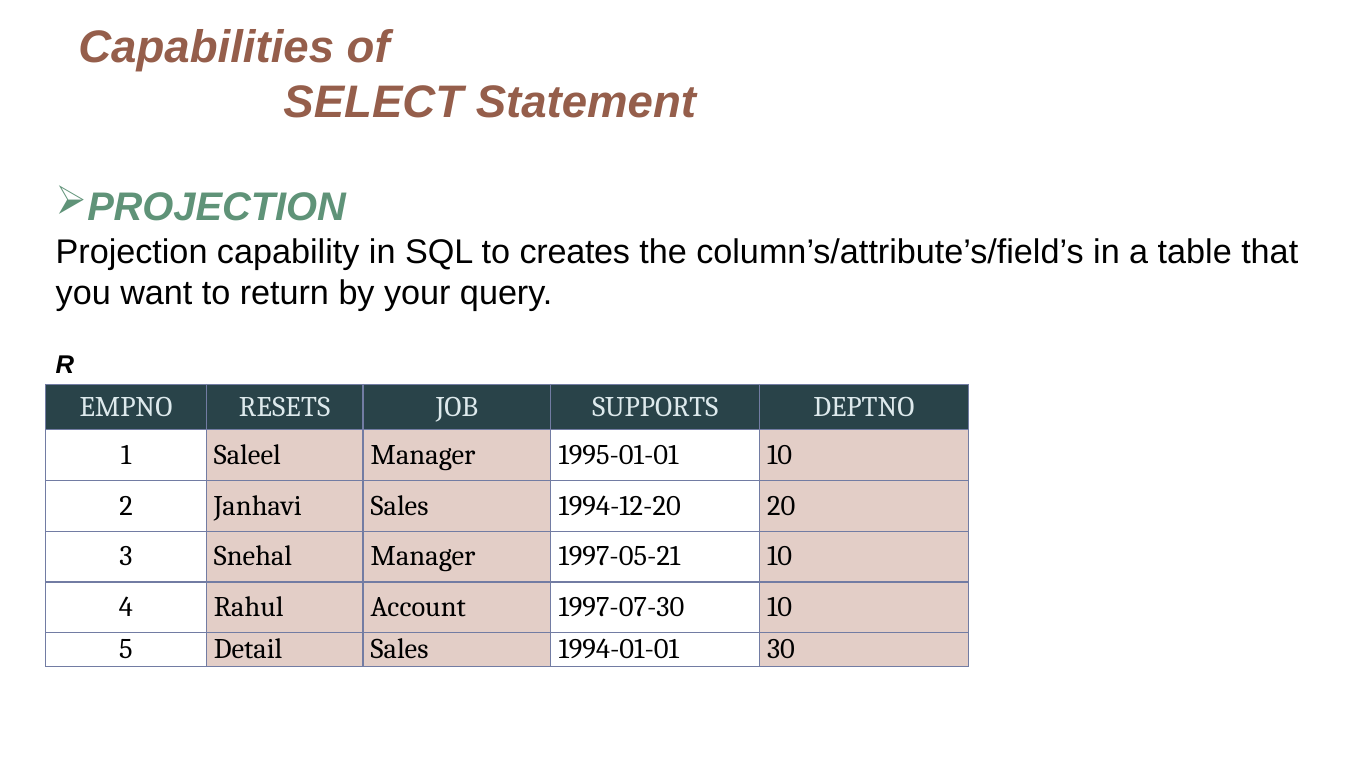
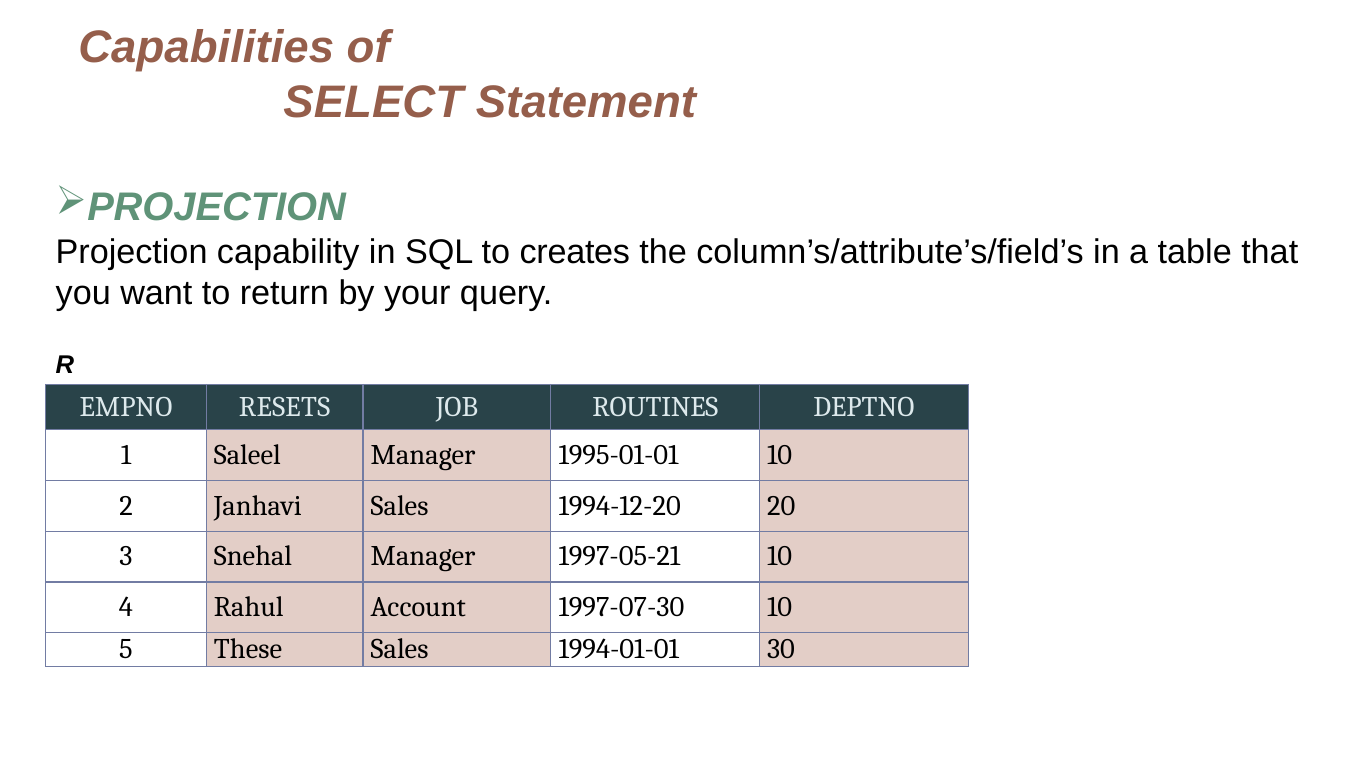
SUPPORTS: SUPPORTS -> ROUTINES
Detail: Detail -> These
